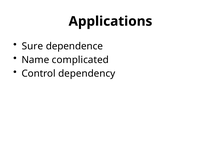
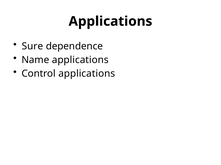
Name complicated: complicated -> applications
Control dependency: dependency -> applications
